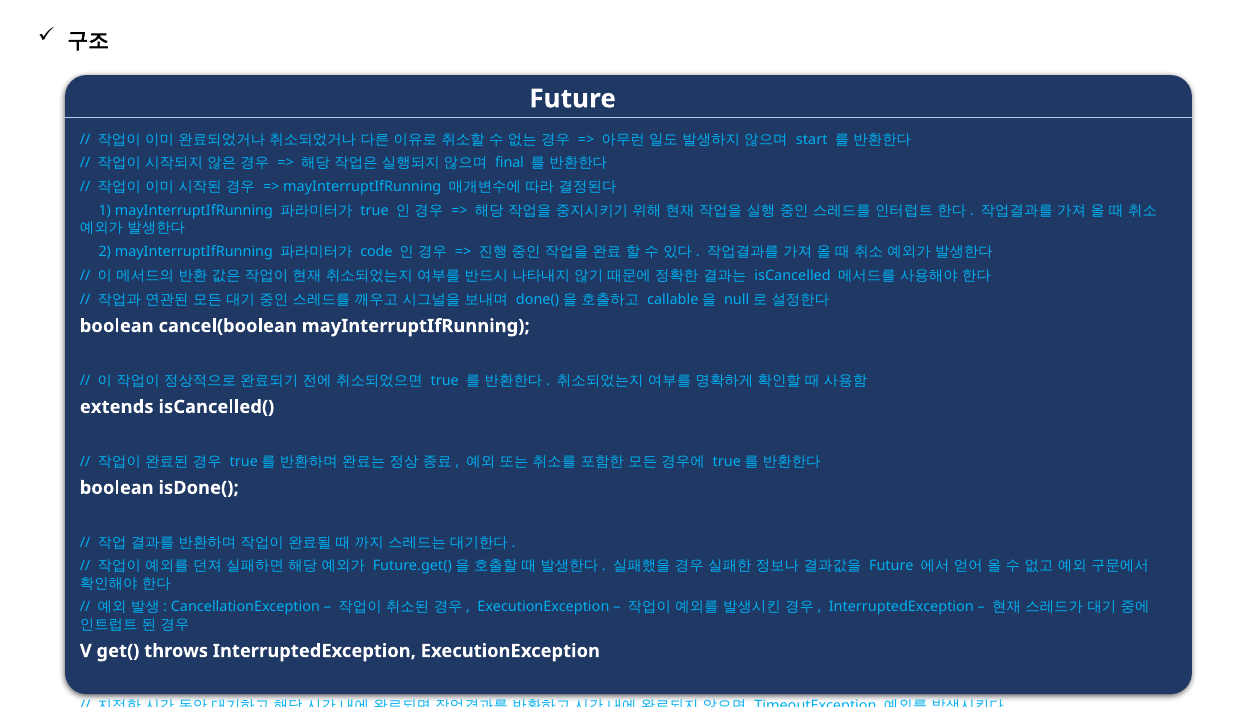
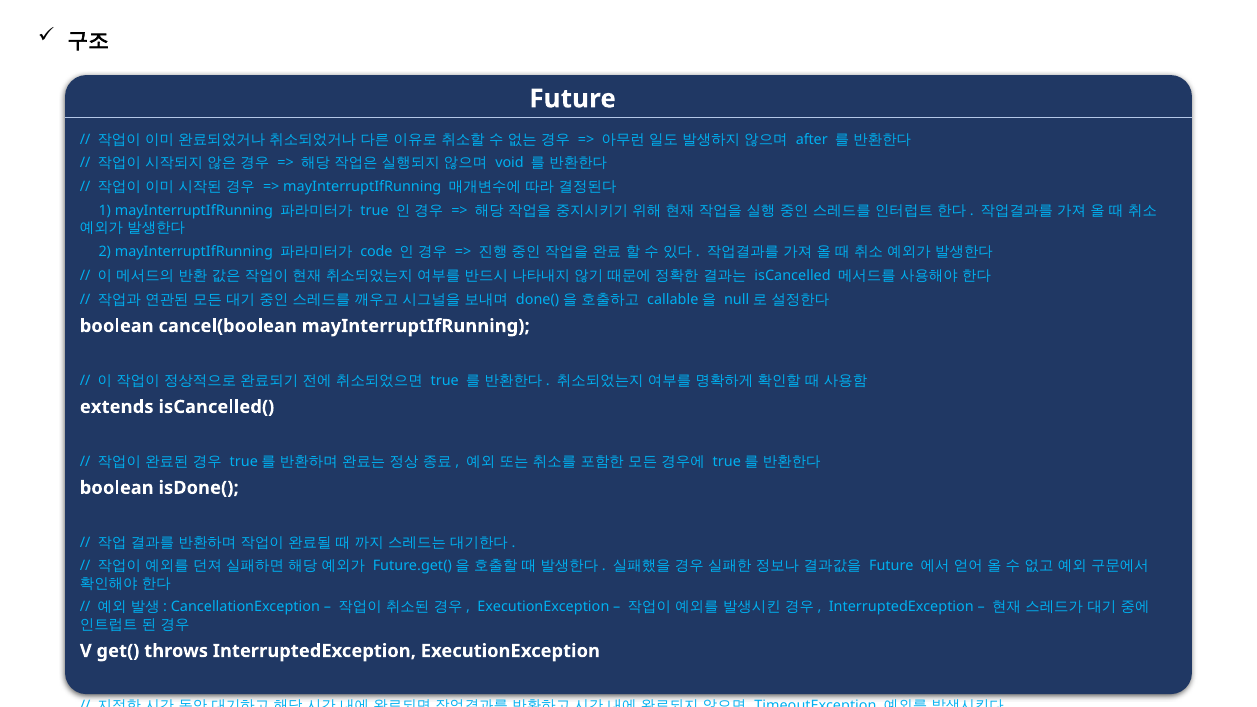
start: start -> after
final: final -> void
